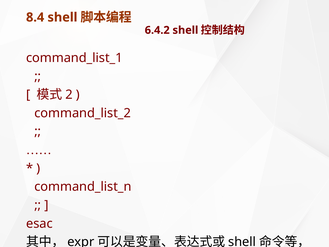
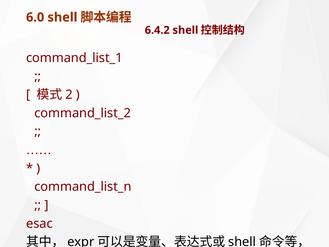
8.4: 8.4 -> 6.0
